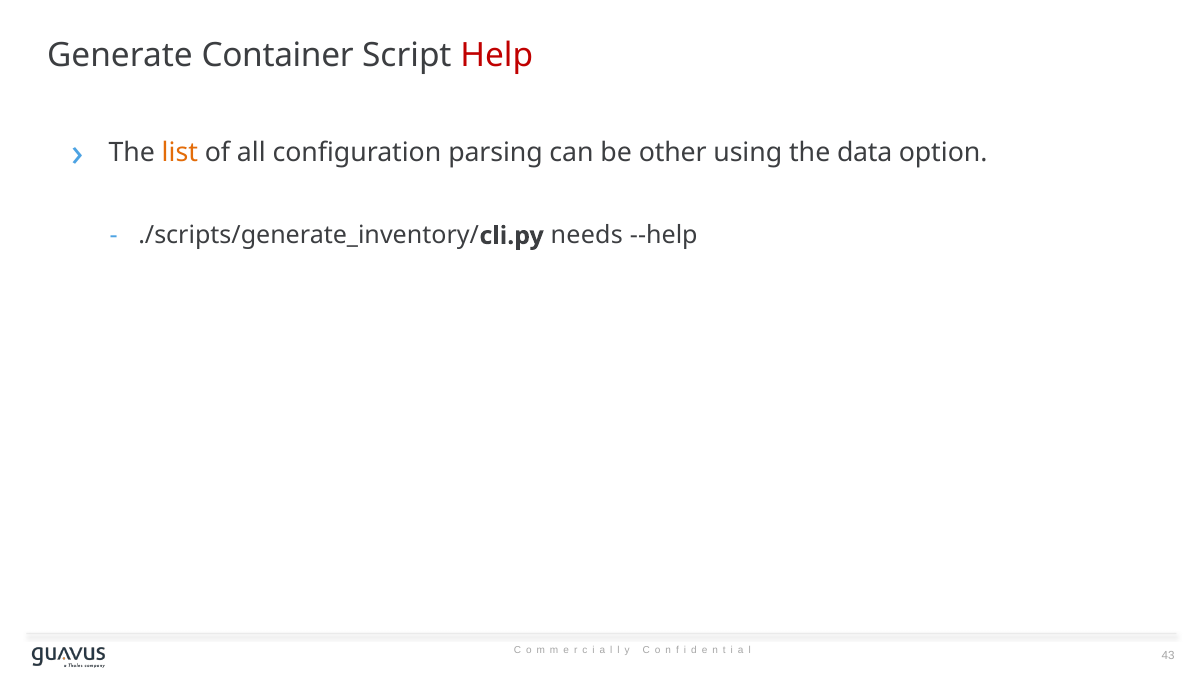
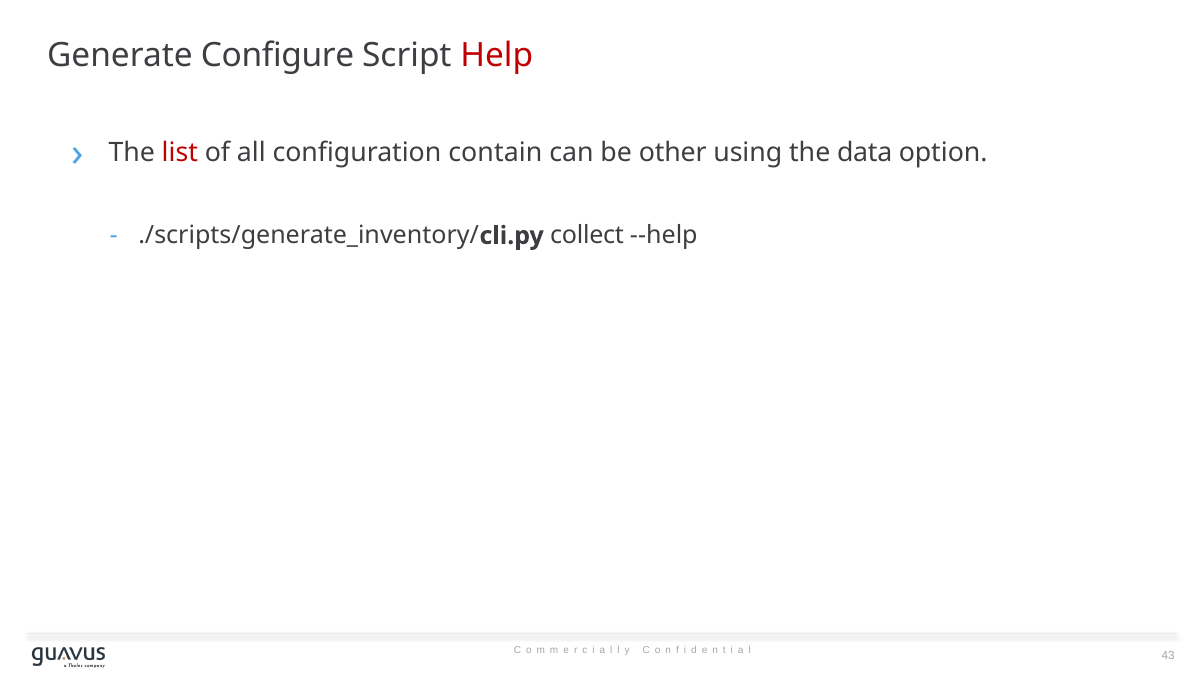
Container: Container -> Configure
list colour: orange -> red
parsing: parsing -> contain
needs: needs -> collect
